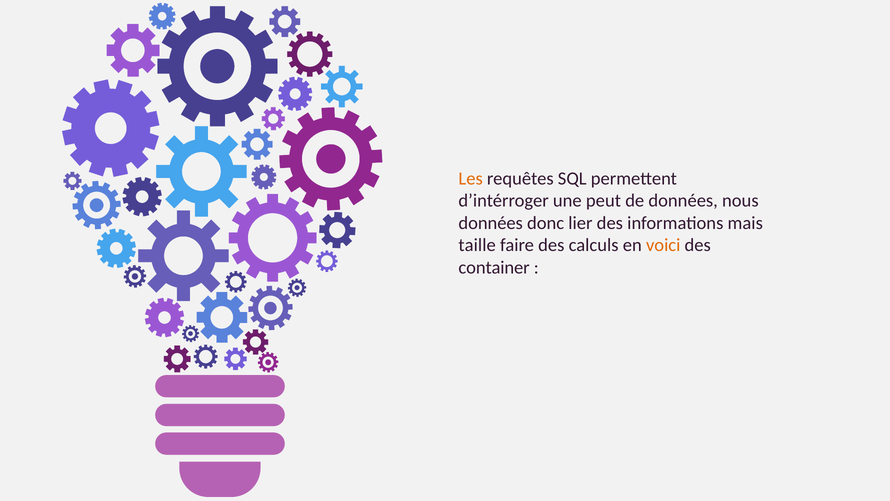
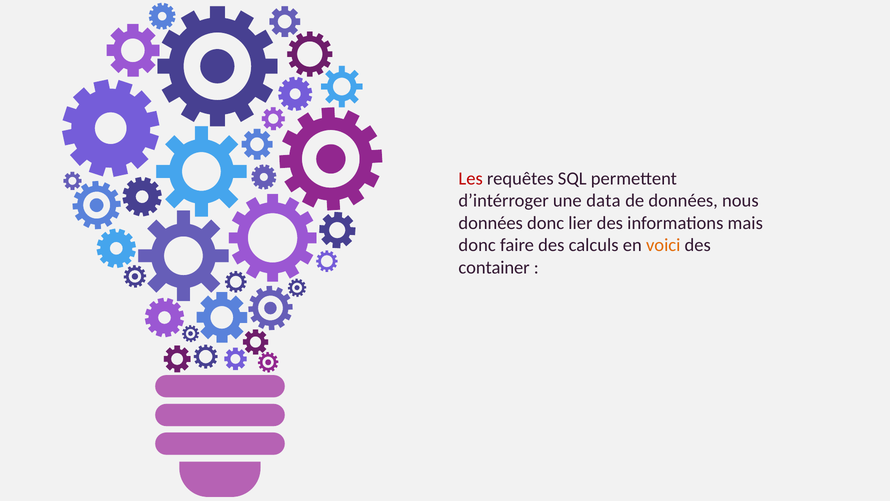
Les colour: orange -> red
peut: peut -> data
taille at (477, 245): taille -> donc
